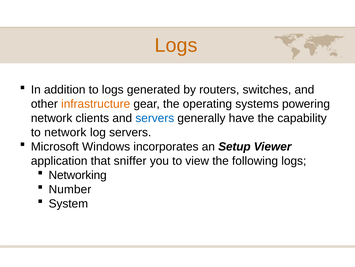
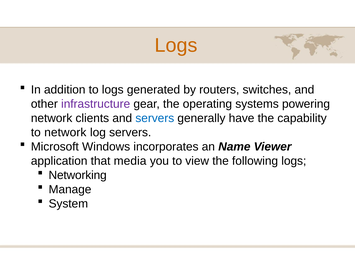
infrastructure colour: orange -> purple
Setup: Setup -> Name
sniffer: sniffer -> media
Number: Number -> Manage
